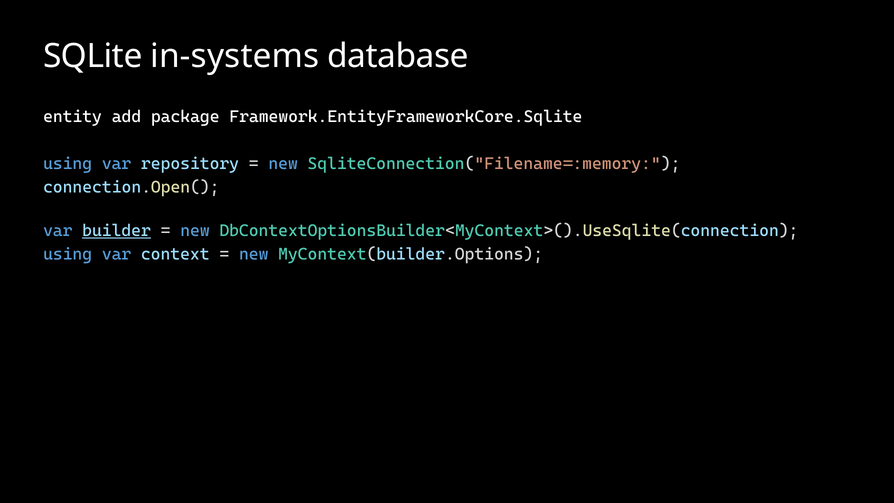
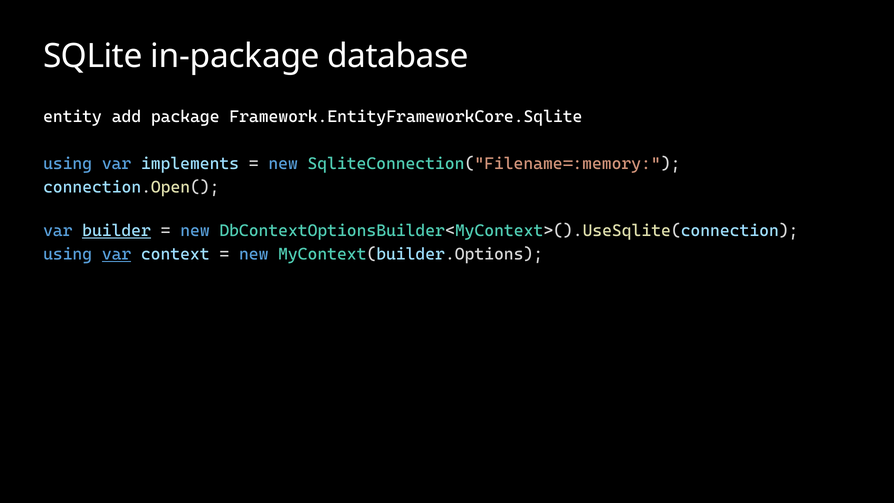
in-systems: in-systems -> in-package
repository: repository -> implements
var at (117, 254) underline: none -> present
